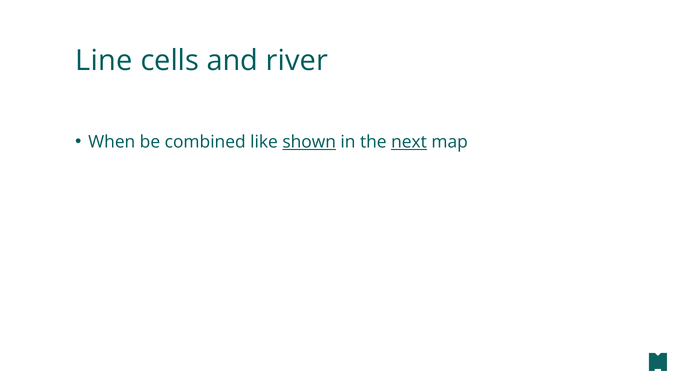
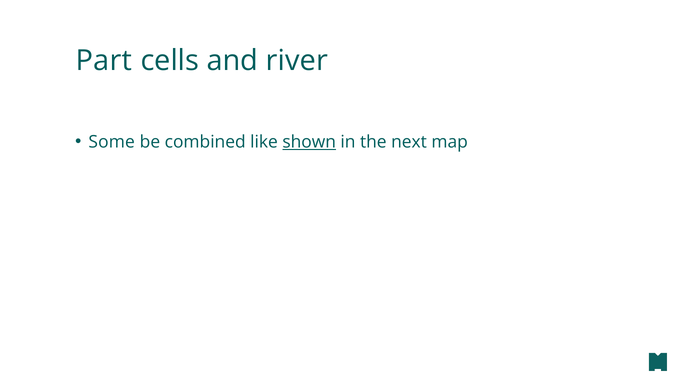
Line: Line -> Part
When: When -> Some
next underline: present -> none
